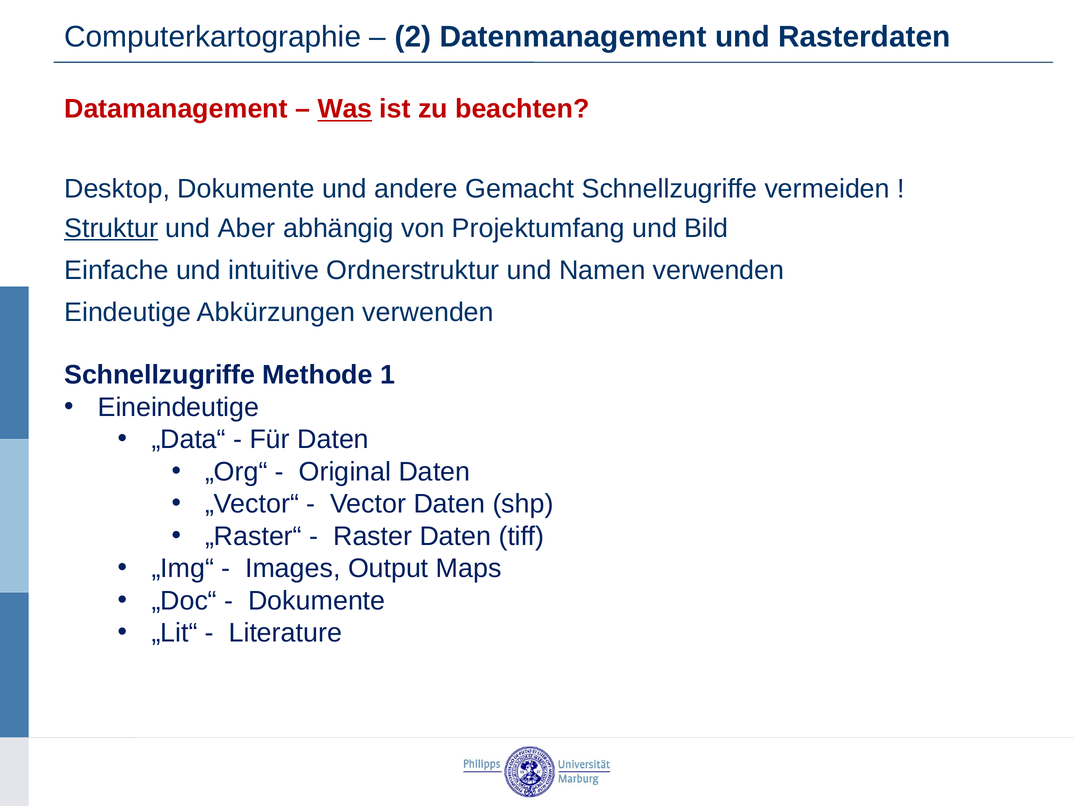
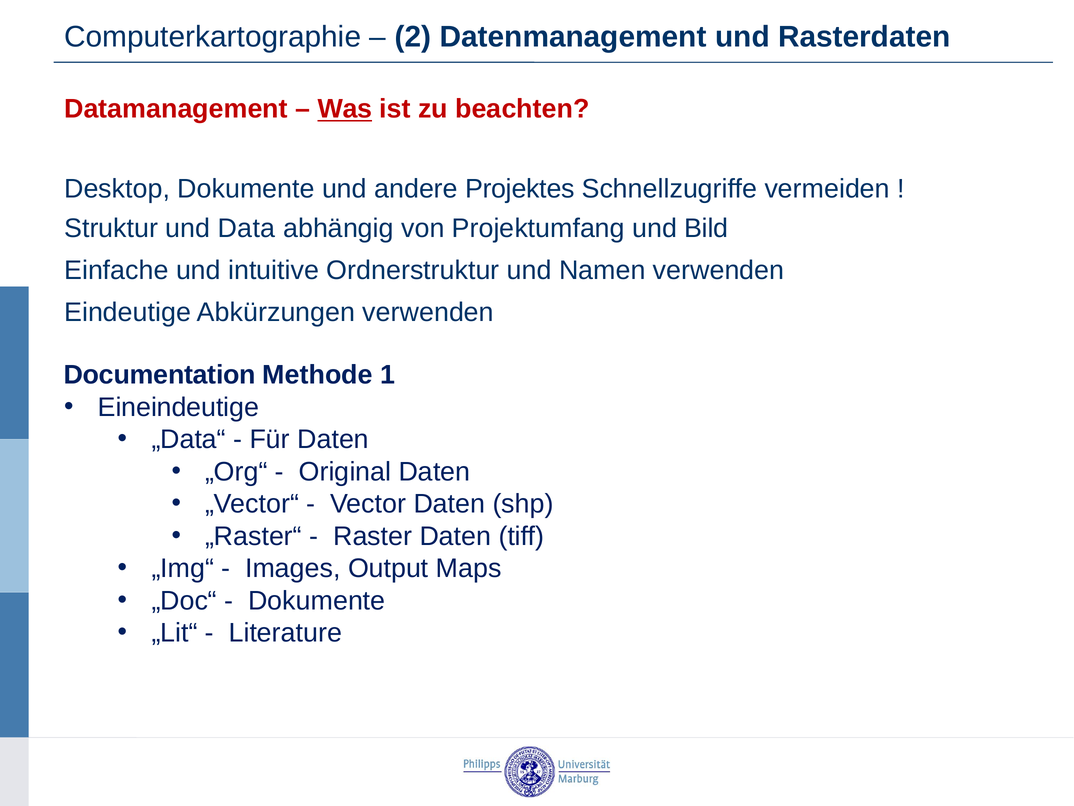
Gemacht: Gemacht -> Projektes
Struktur underline: present -> none
Aber: Aber -> Data
Schnellzugriffe at (160, 375): Schnellzugriffe -> Documentation
